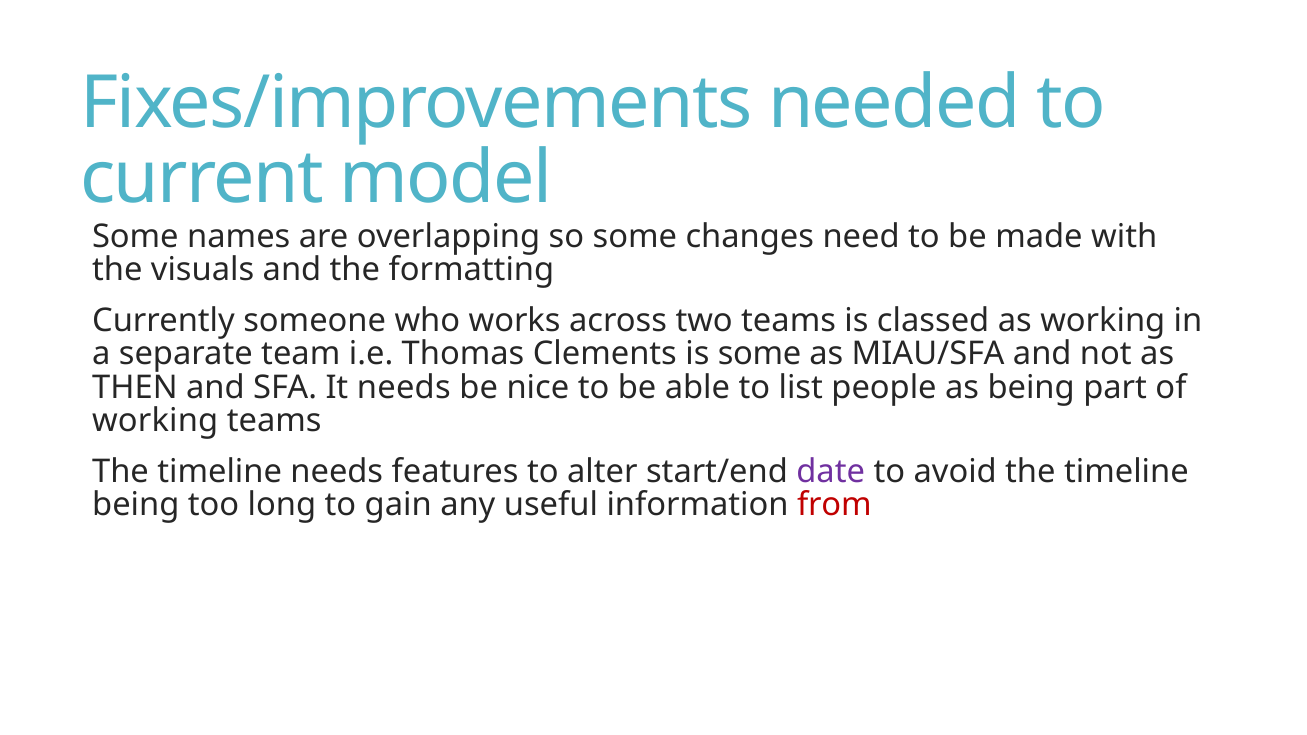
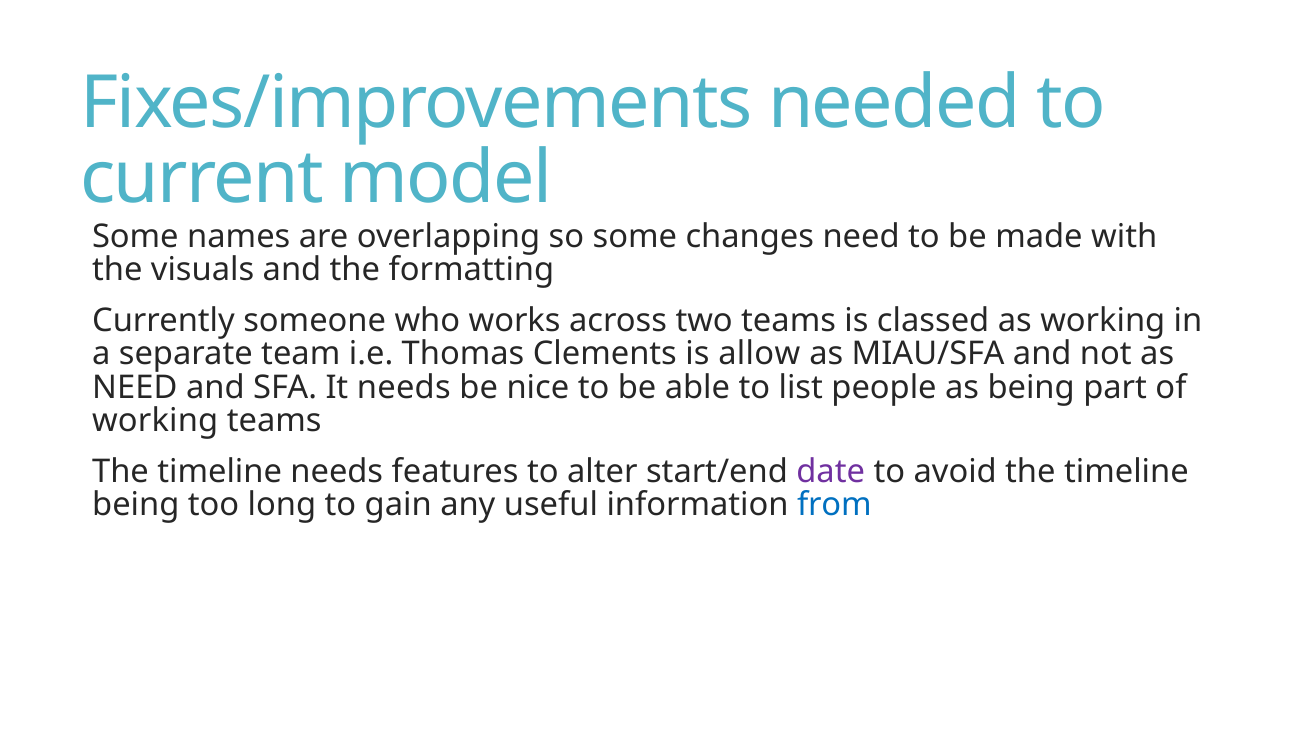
is some: some -> allow
THEN at (135, 388): THEN -> NEED
from colour: red -> blue
